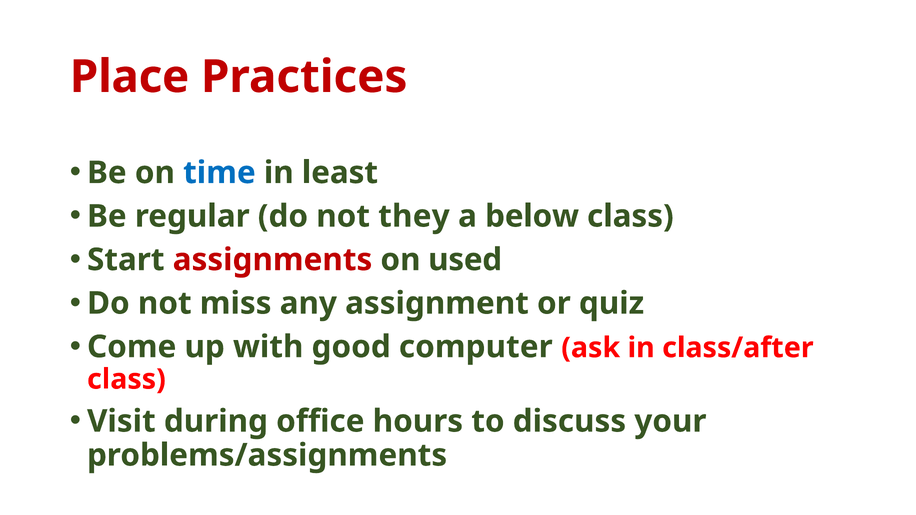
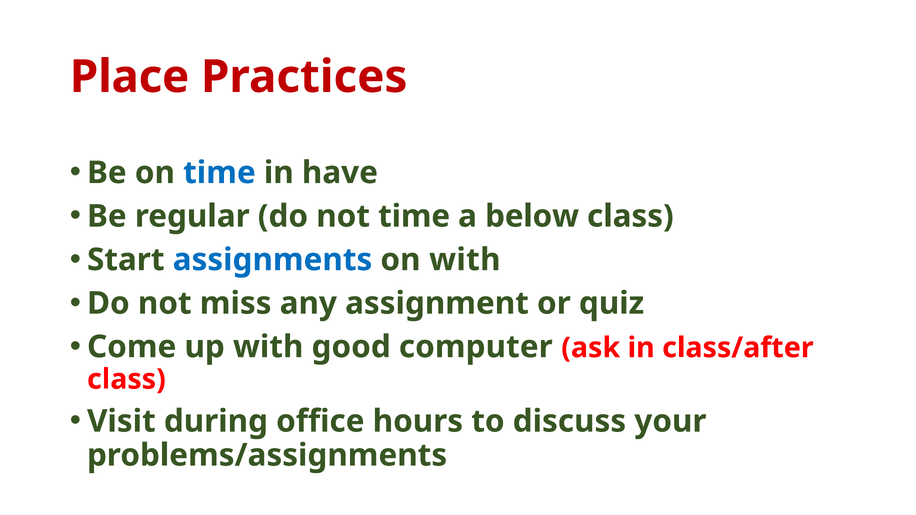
least: least -> have
not they: they -> time
assignments colour: red -> blue
on used: used -> with
